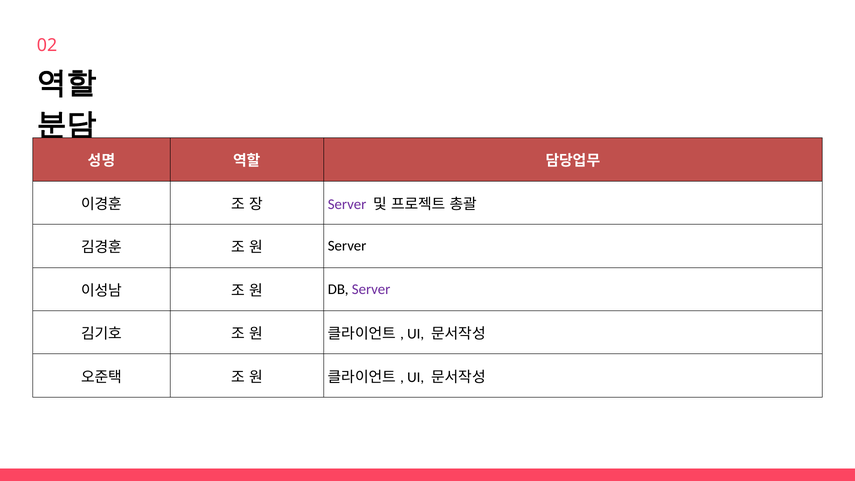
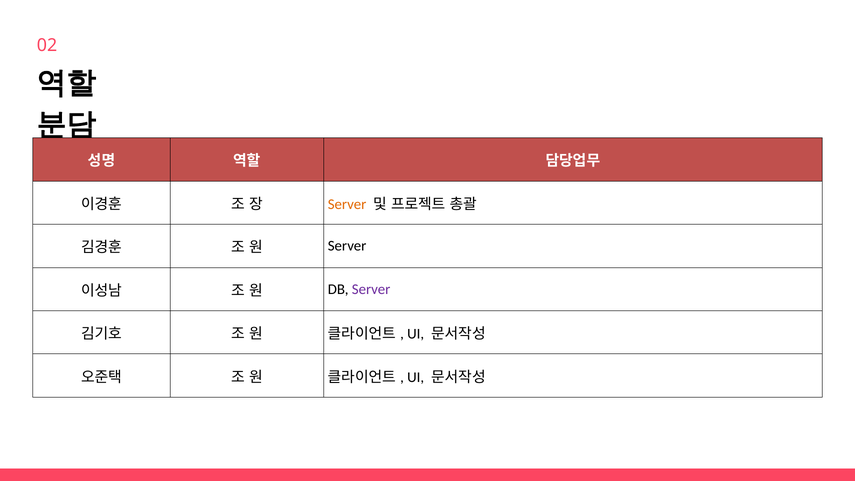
Server at (347, 204) colour: purple -> orange
